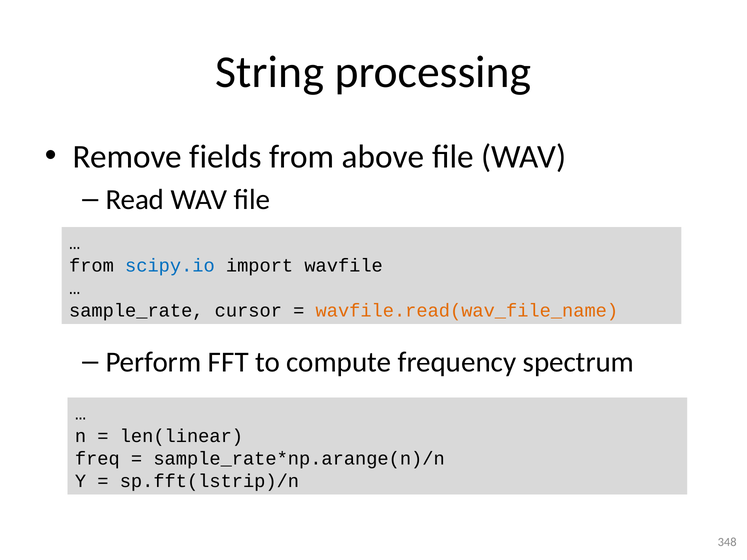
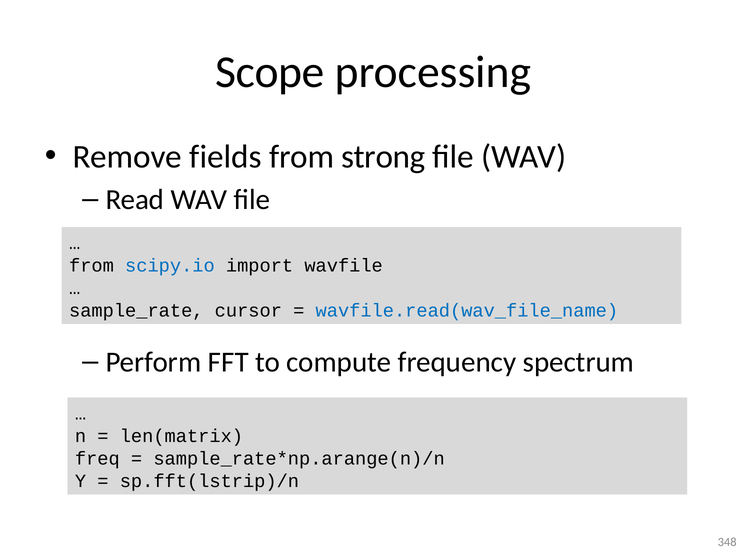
String: String -> Scope
above: above -> strong
wavfile.read(wav_file_name colour: orange -> blue
len(linear: len(linear -> len(matrix
